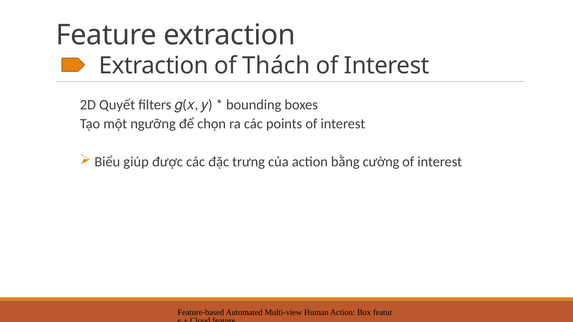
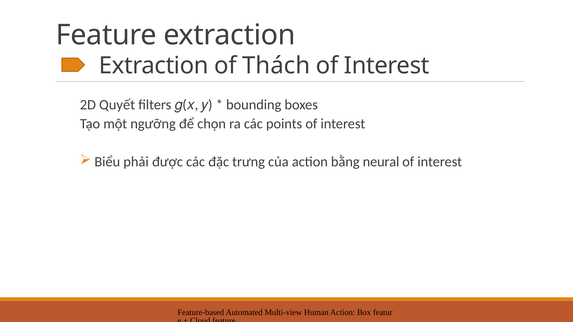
giúp: giúp -> phải
cường: cường -> neural
